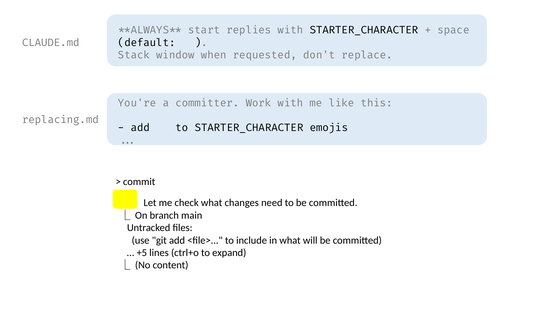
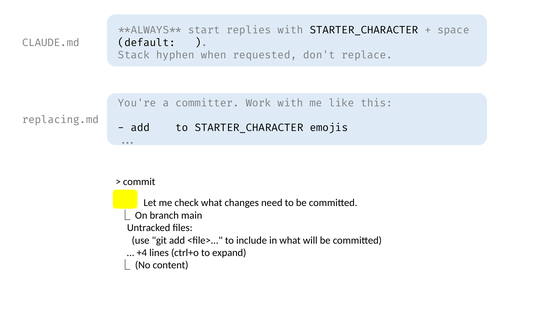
window: window -> hyphen
+5: +5 -> +4
